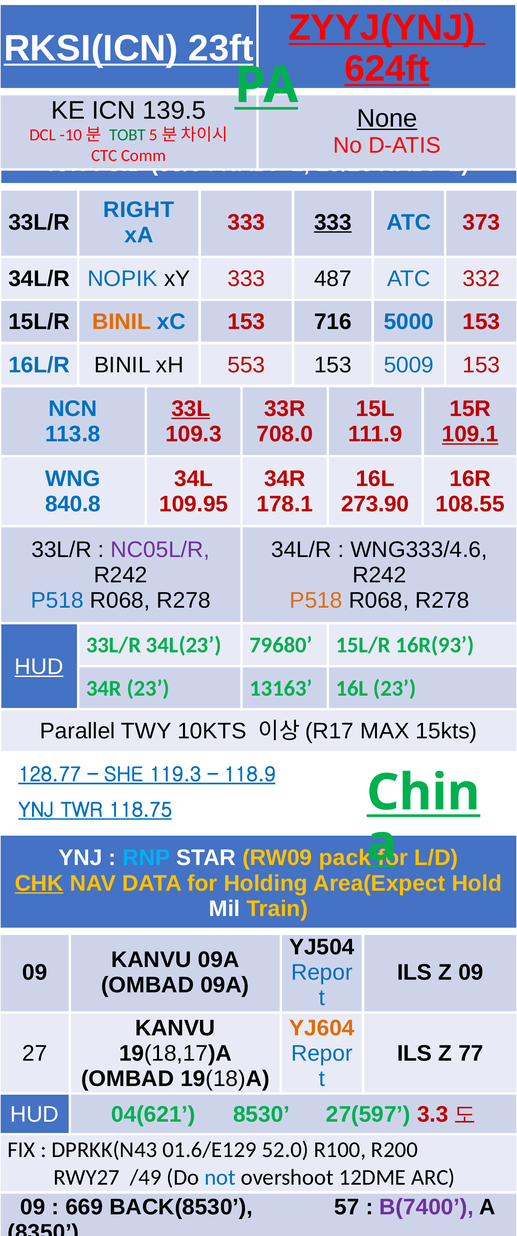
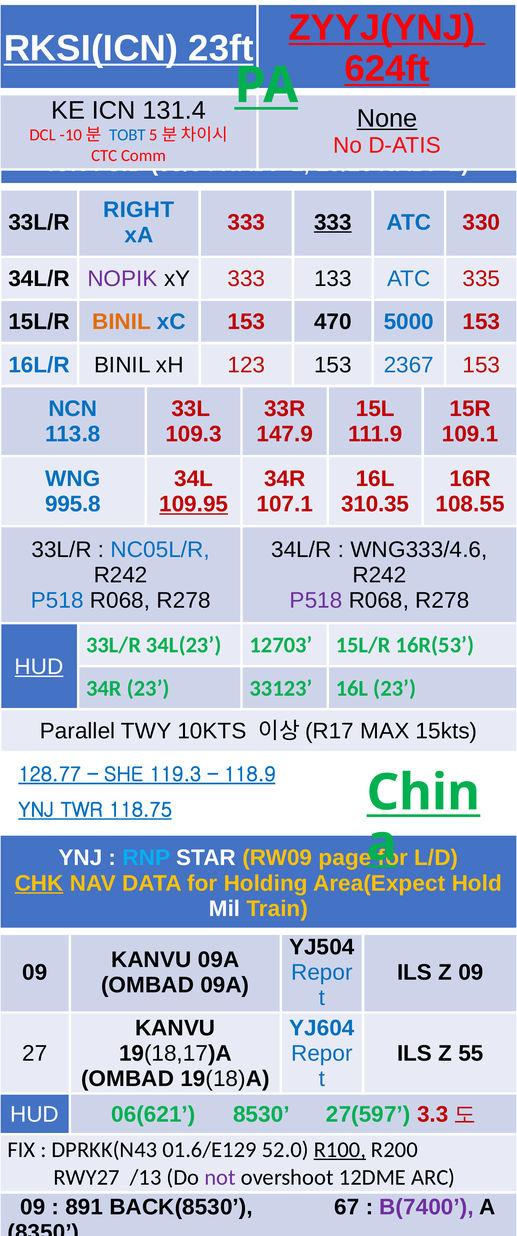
139.5: 139.5 -> 131.4
TOBT colour: green -> blue
373: 373 -> 330
NOPIK colour: blue -> purple
487: 487 -> 133
332: 332 -> 335
716: 716 -> 470
553: 553 -> 123
5009: 5009 -> 2367
33L underline: present -> none
708.0: 708.0 -> 147.9
109.1 underline: present -> none
840.8: 840.8 -> 995.8
109.95 underline: none -> present
178.1: 178.1 -> 107.1
273.90: 273.90 -> 310.35
NC05L/R colour: purple -> blue
P518 at (316, 601) colour: orange -> purple
79680: 79680 -> 12703
16R(93: 16R(93 -> 16R(53
13163: 13163 -> 33123
pack: pack -> page
YJ604 colour: orange -> blue
77: 77 -> 55
04(621: 04(621 -> 06(621
R100 underline: none -> present
/49: /49 -> /13
not colour: blue -> purple
669: 669 -> 891
57: 57 -> 67
